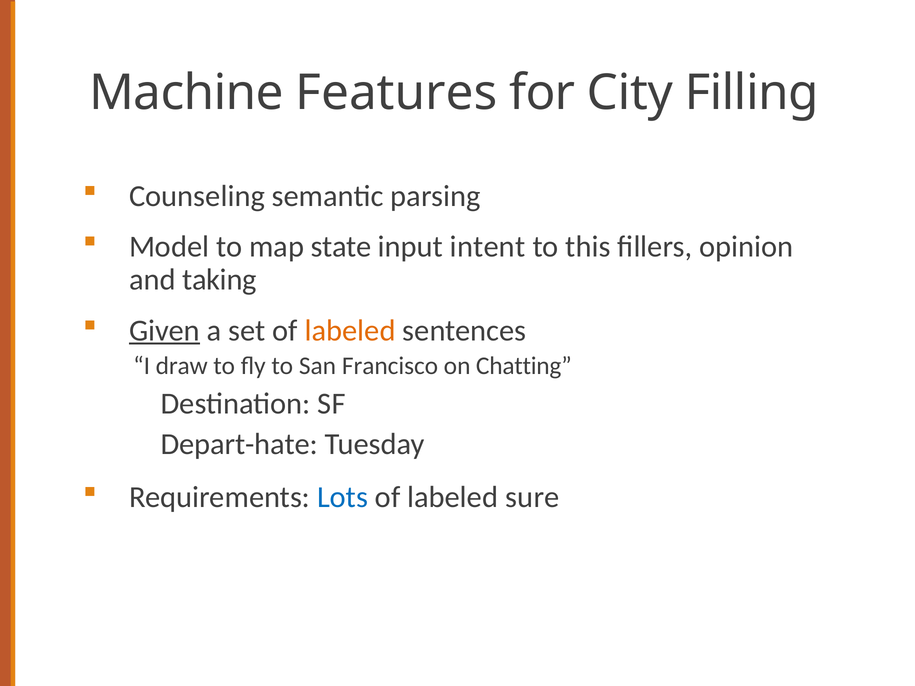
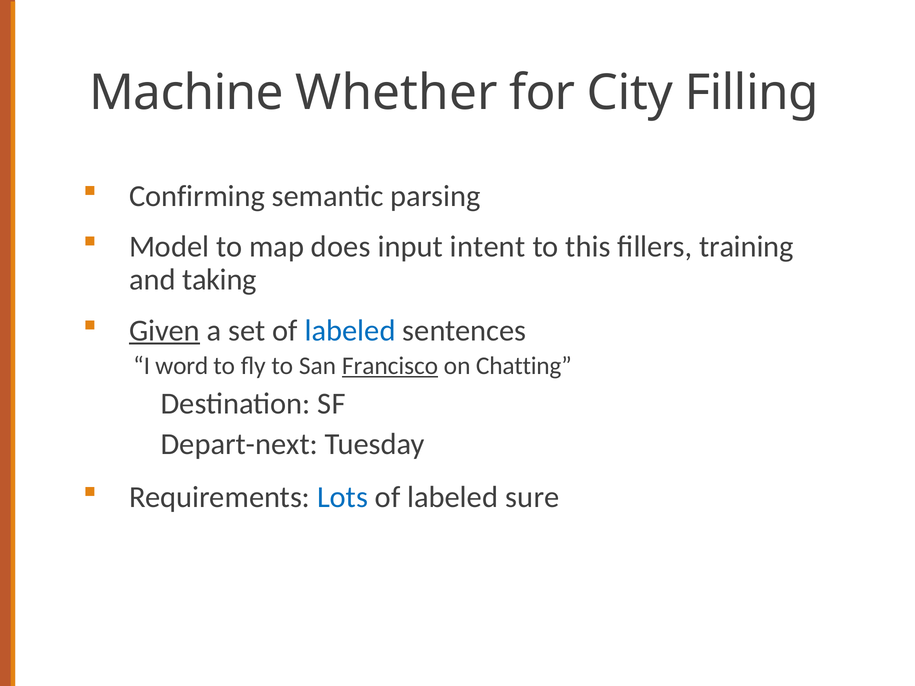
Features: Features -> Whether
Counseling: Counseling -> Confirming
state: state -> does
opinion: opinion -> training
labeled at (350, 331) colour: orange -> blue
draw: draw -> word
Francisco underline: none -> present
Depart-hate: Depart-hate -> Depart-next
